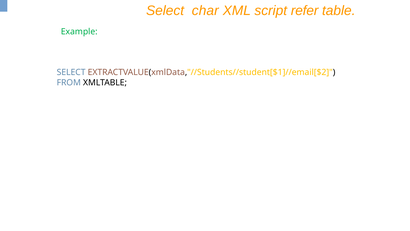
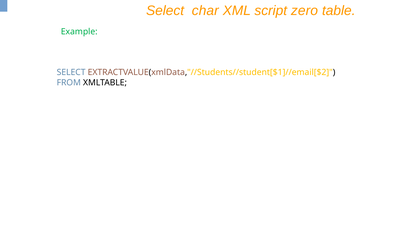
refer: refer -> zero
